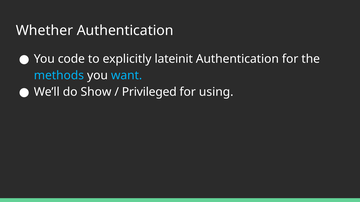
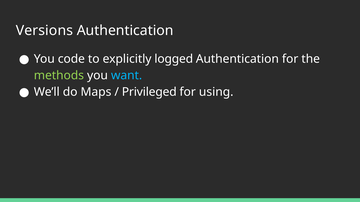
Whether: Whether -> Versions
lateinit: lateinit -> logged
methods colour: light blue -> light green
Show: Show -> Maps
